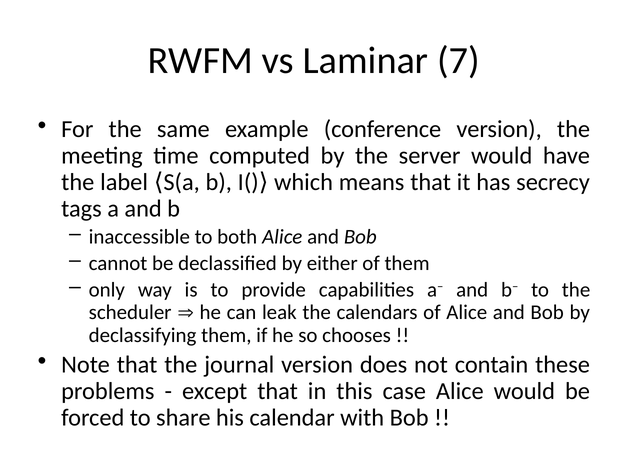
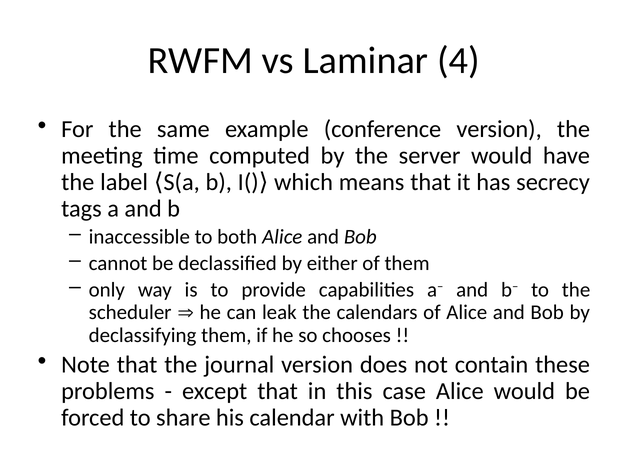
7: 7 -> 4
